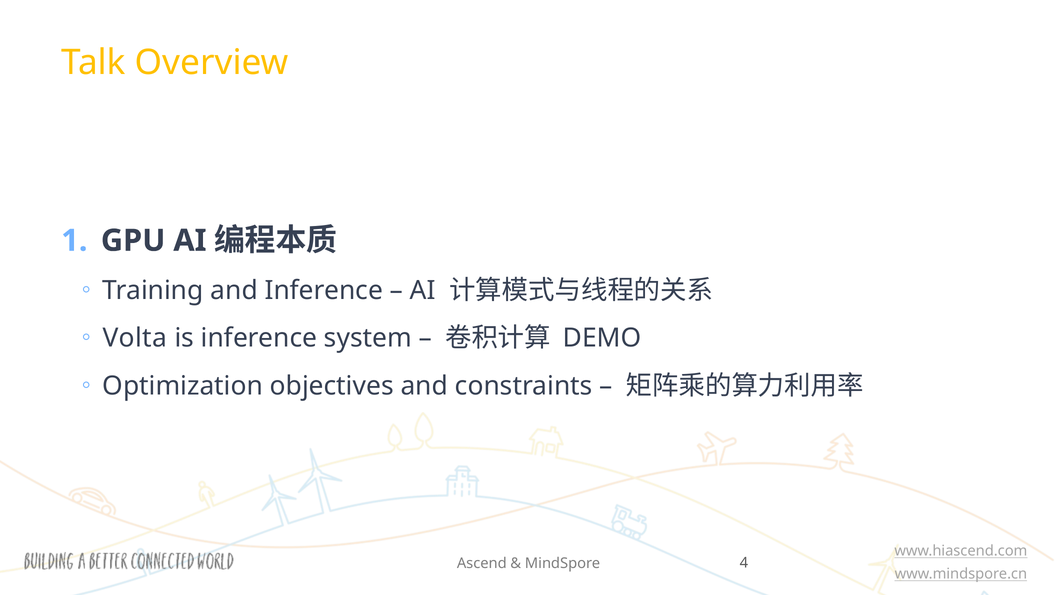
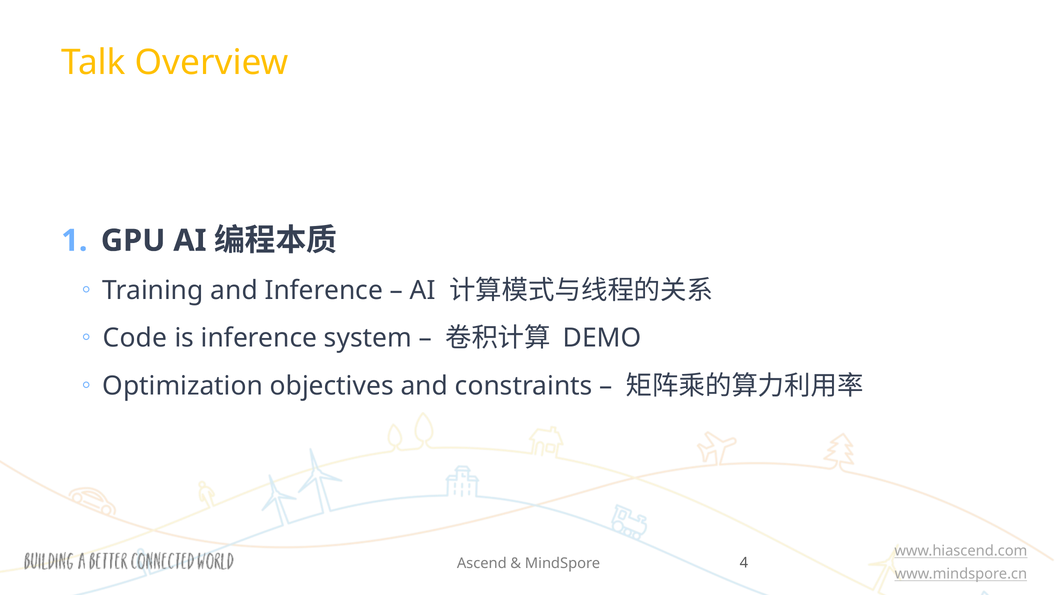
Volta: Volta -> Code
